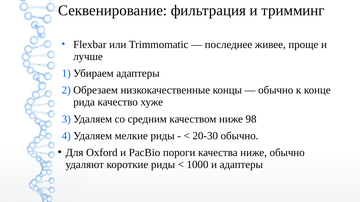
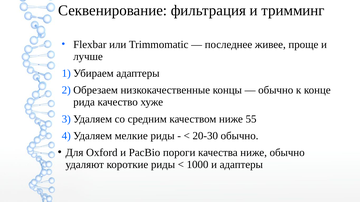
98: 98 -> 55
